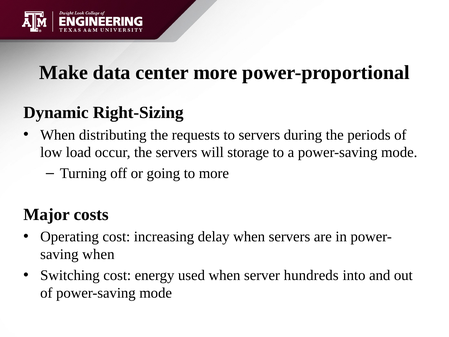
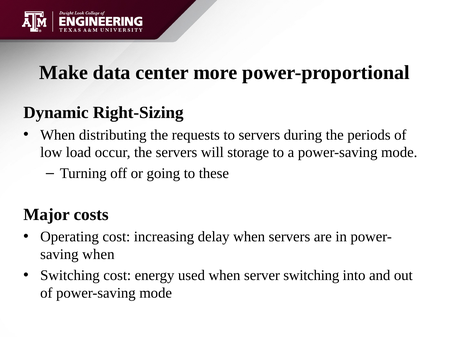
to more: more -> these
server hundreds: hundreds -> switching
